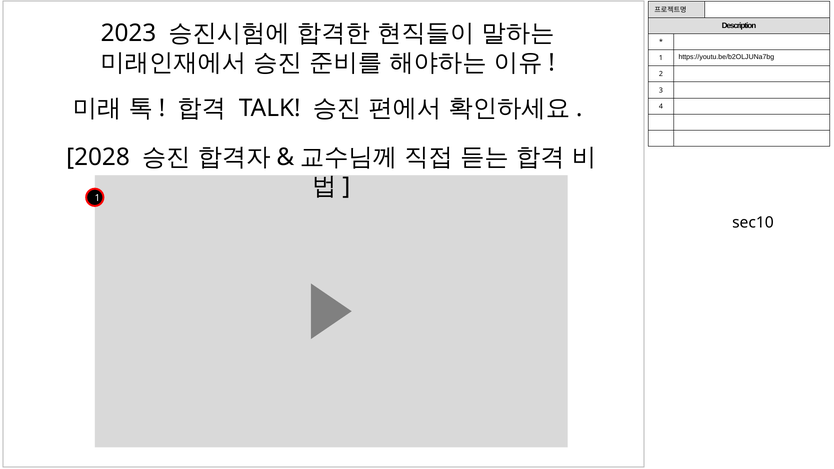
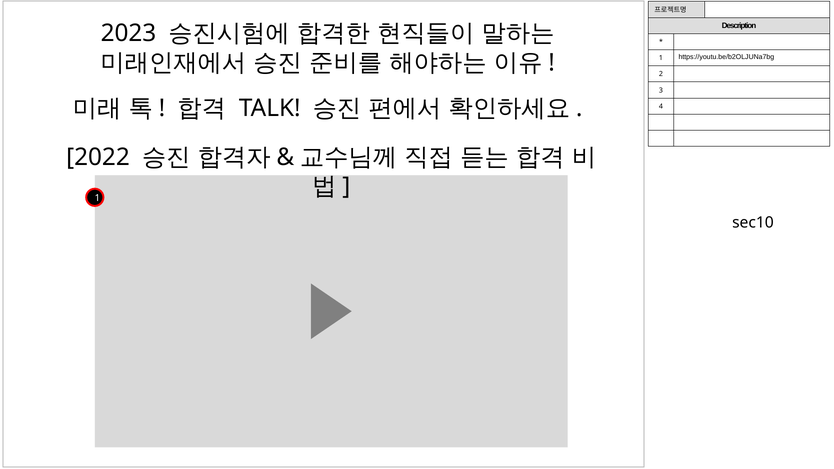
2028: 2028 -> 2022
